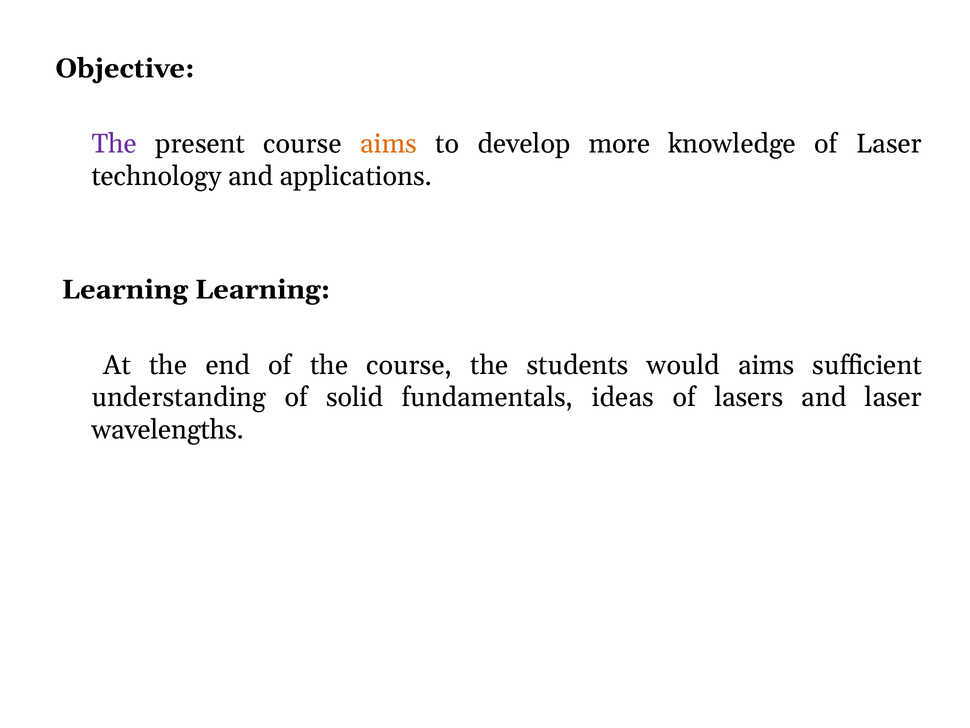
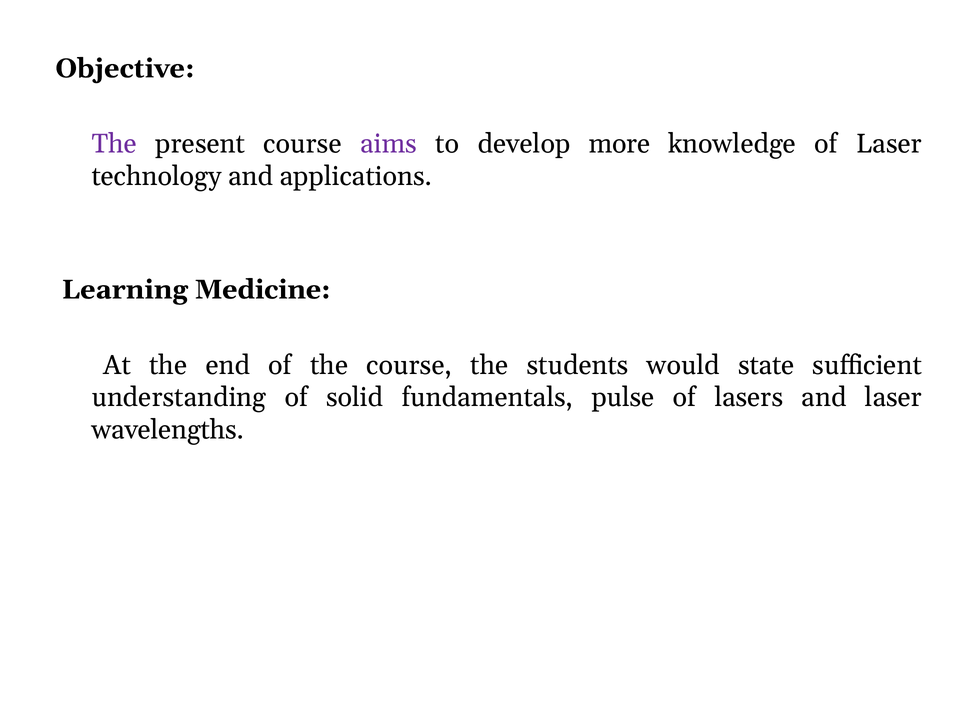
aims at (389, 144) colour: orange -> purple
Learning Learning: Learning -> Medicine
would aims: aims -> state
ideas: ideas -> pulse
